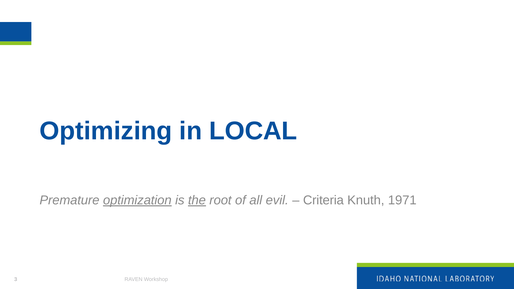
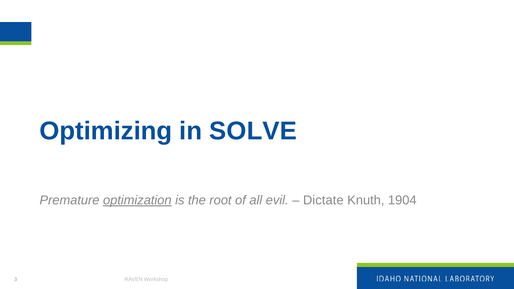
LOCAL: LOCAL -> SOLVE
the underline: present -> none
Criteria: Criteria -> Dictate
1971: 1971 -> 1904
